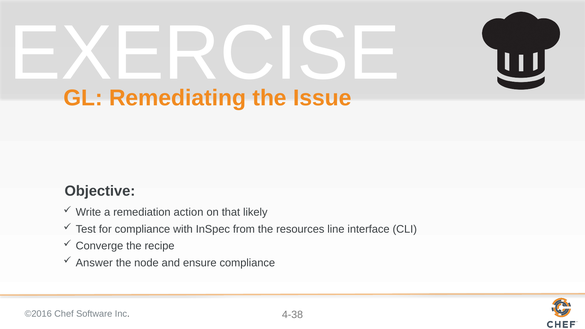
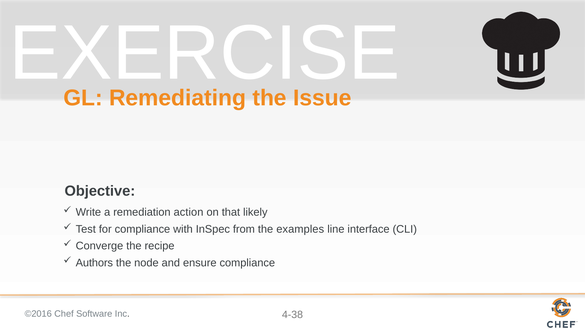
resources: resources -> examples
Answer: Answer -> Authors
